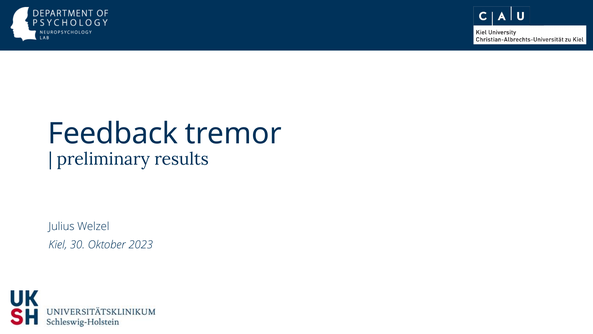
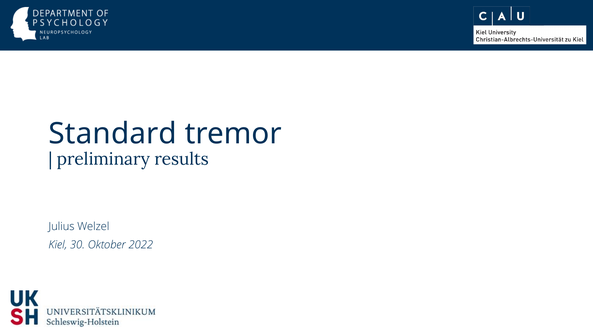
Feedback: Feedback -> Standard
2023: 2023 -> 2022
